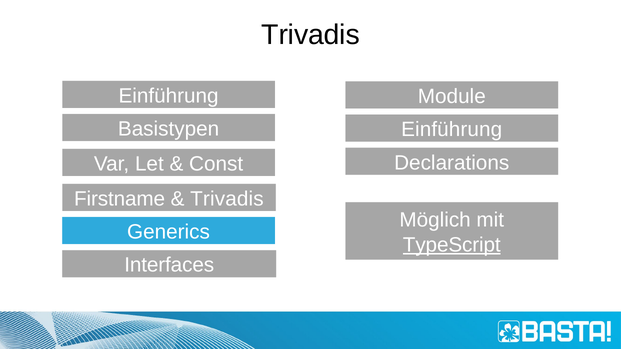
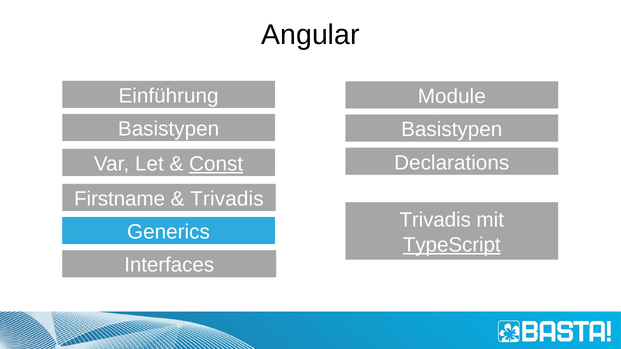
Trivadis at (311, 35): Trivadis -> Angular
Einführung at (452, 130): Einführung -> Basistypen
Const underline: none -> present
Möglich at (435, 220): Möglich -> Trivadis
